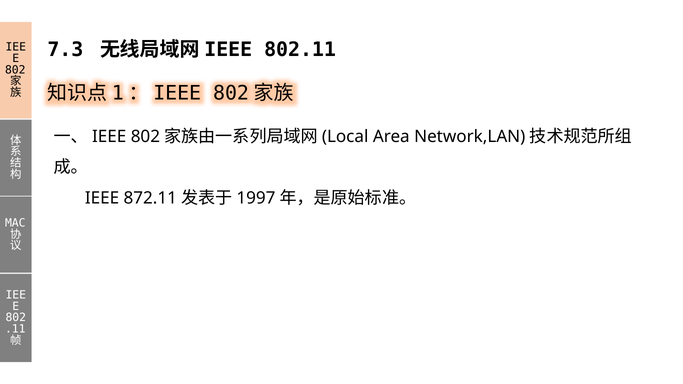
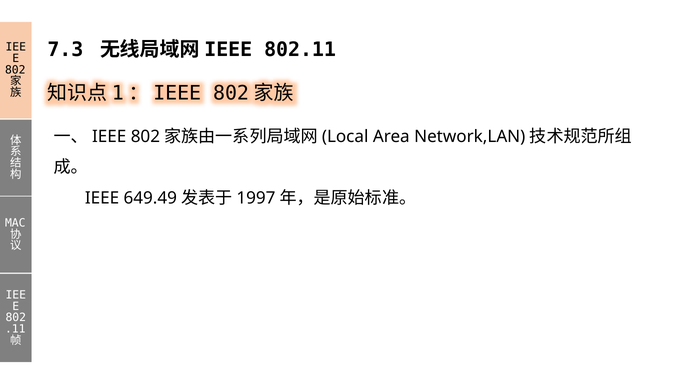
872.11: 872.11 -> 649.49
